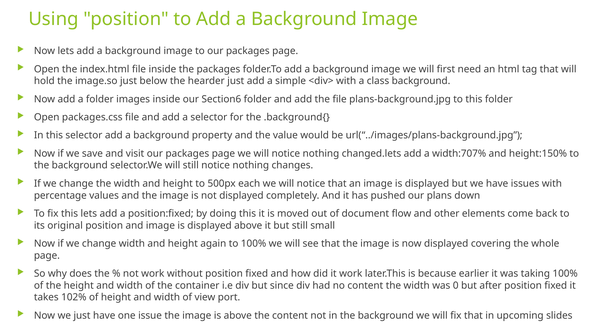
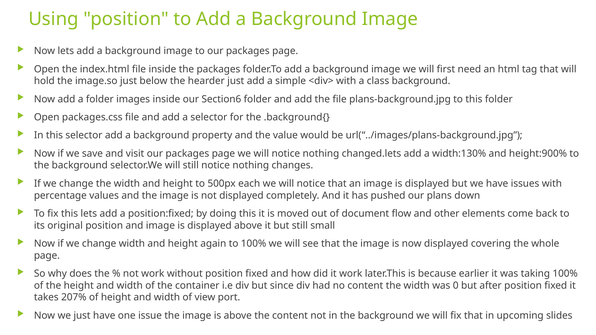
width:707%: width:707% -> width:130%
height:150%: height:150% -> height:900%
102%: 102% -> 207%
